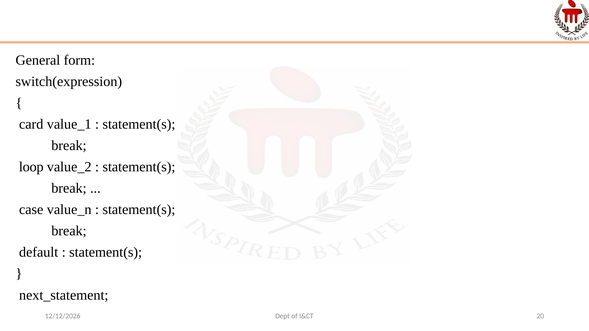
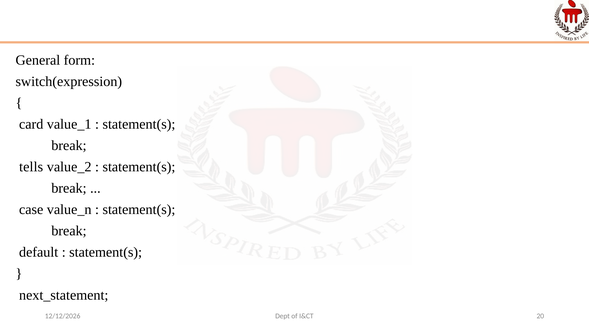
loop: loop -> tells
